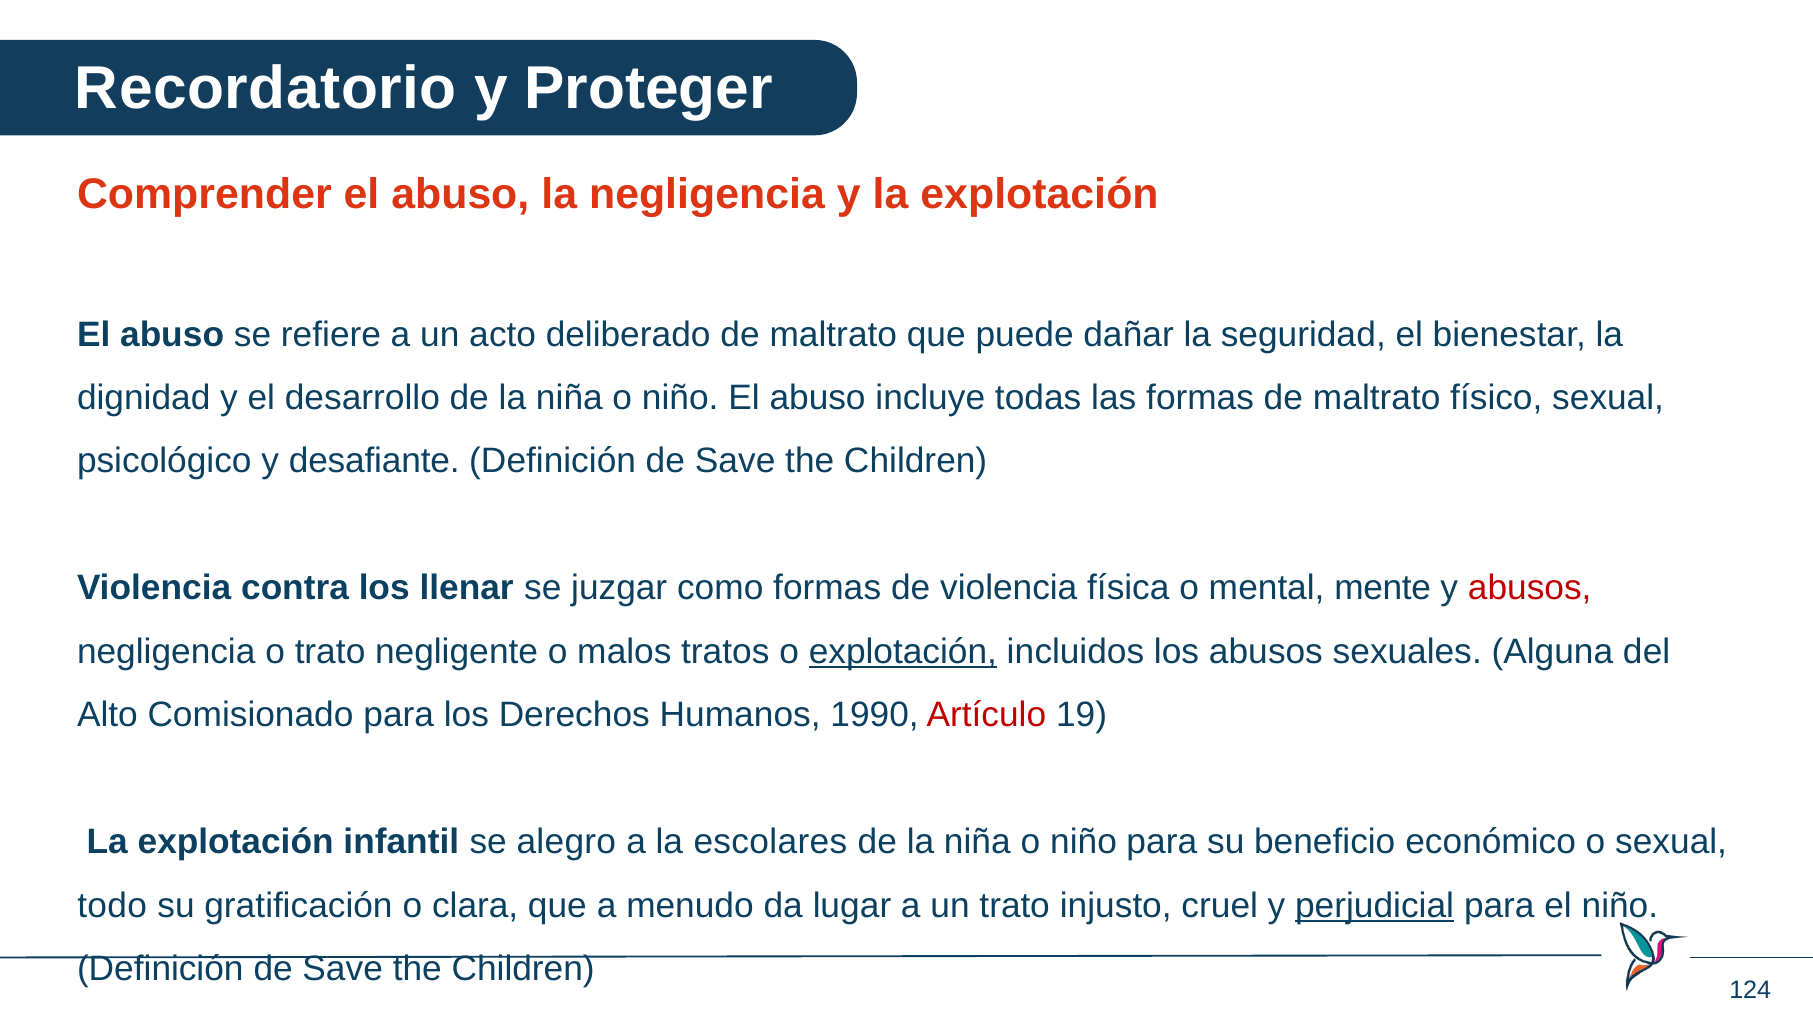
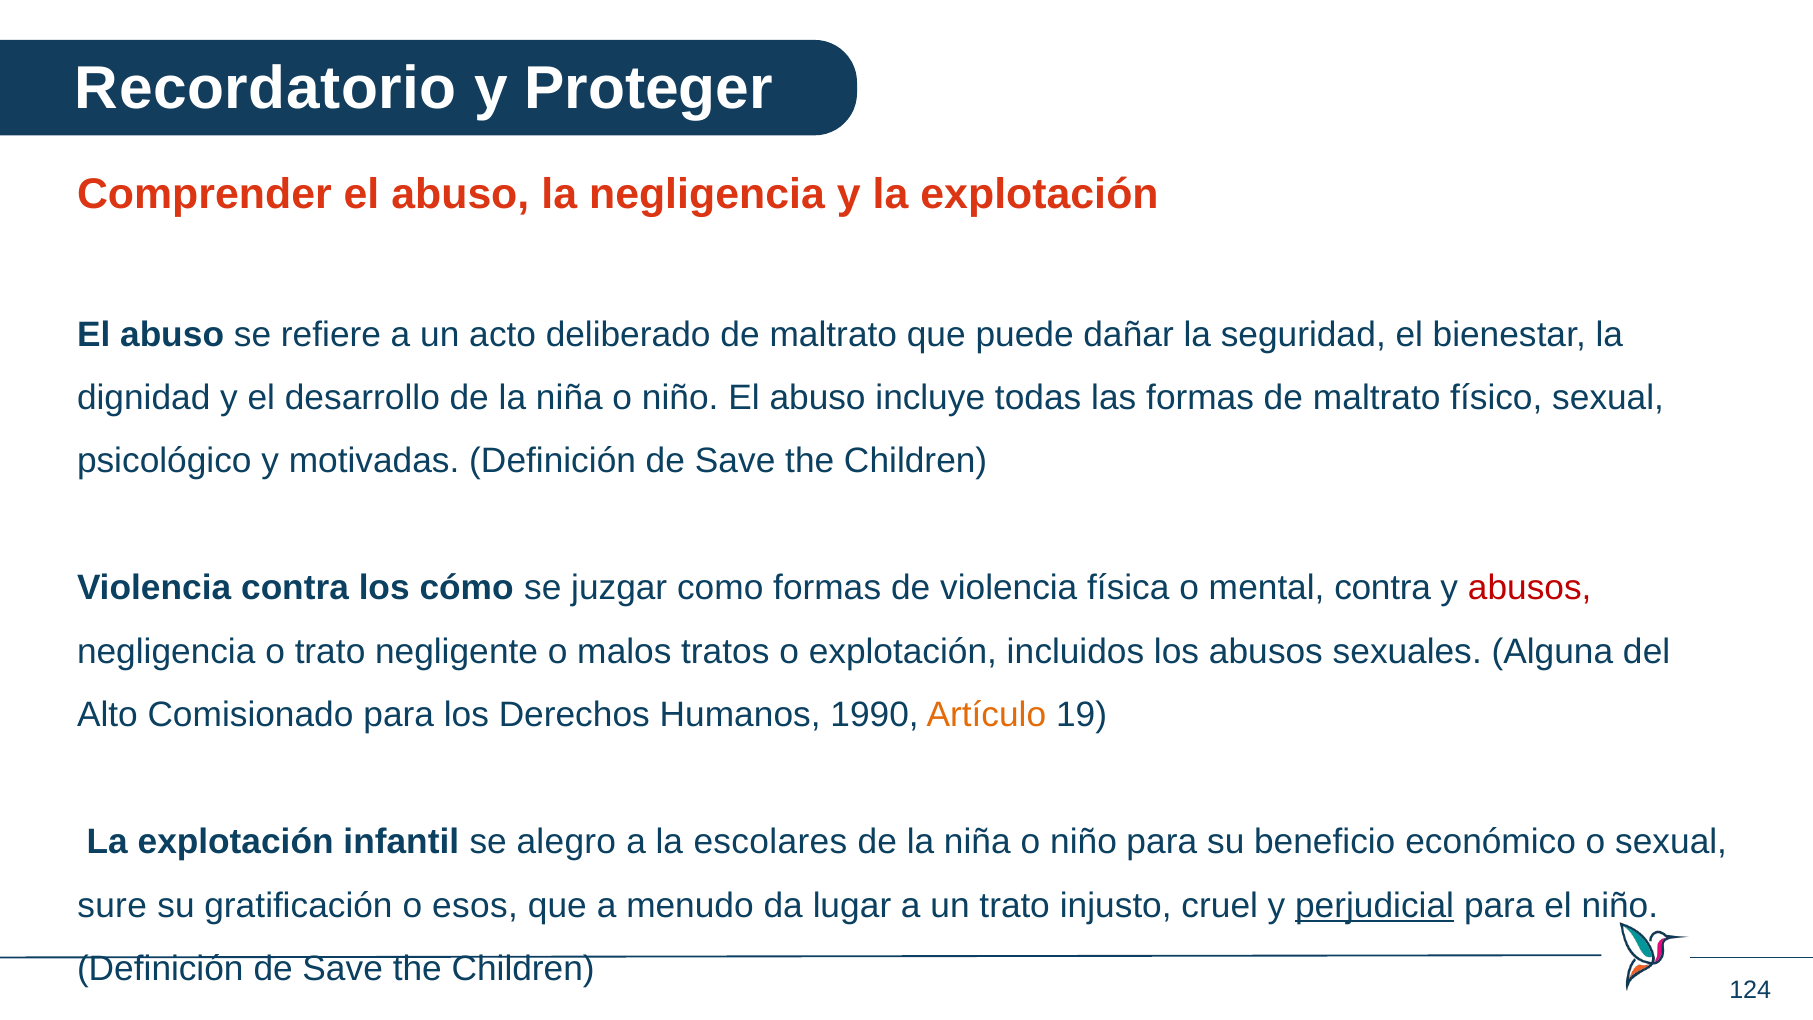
desafiante: desafiante -> motivadas
llenar: llenar -> cómo
mental mente: mente -> contra
explotación at (903, 652) underline: present -> none
Artículo colour: red -> orange
todo: todo -> sure
clara: clara -> esos
